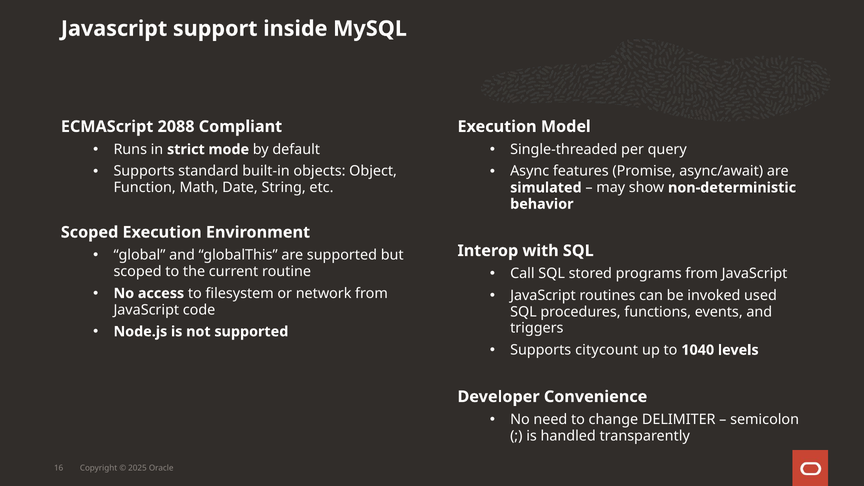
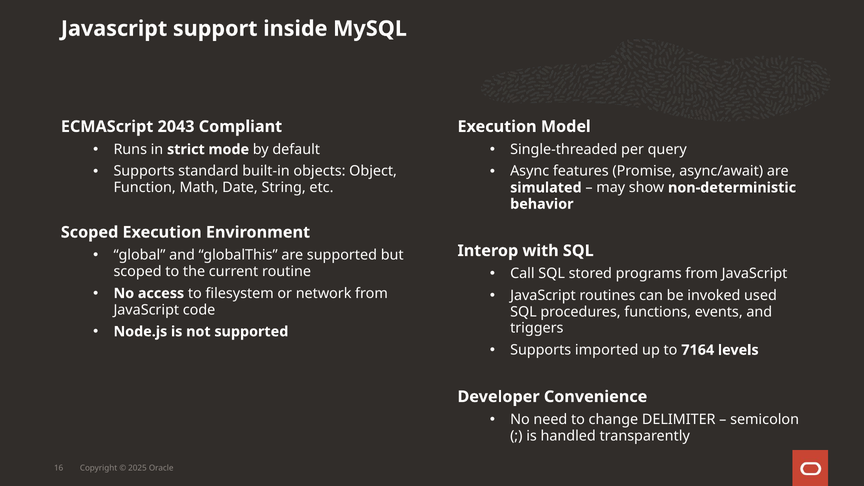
2088: 2088 -> 2043
citycount: citycount -> imported
1040: 1040 -> 7164
